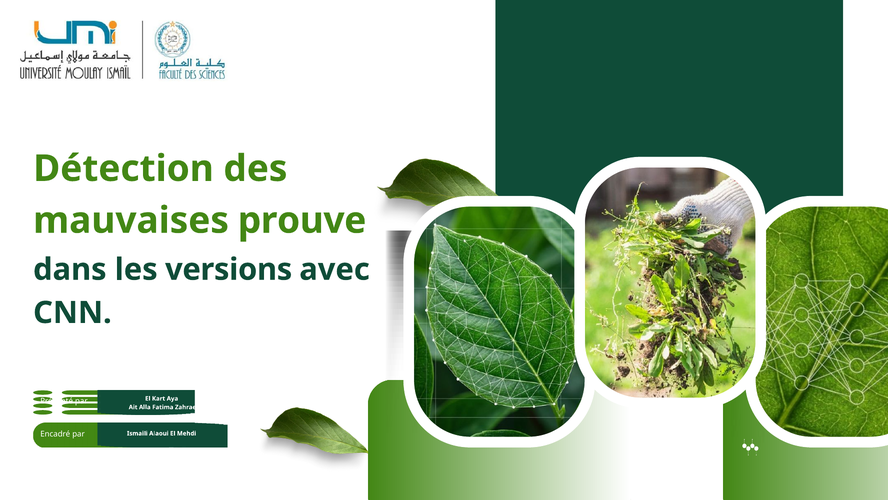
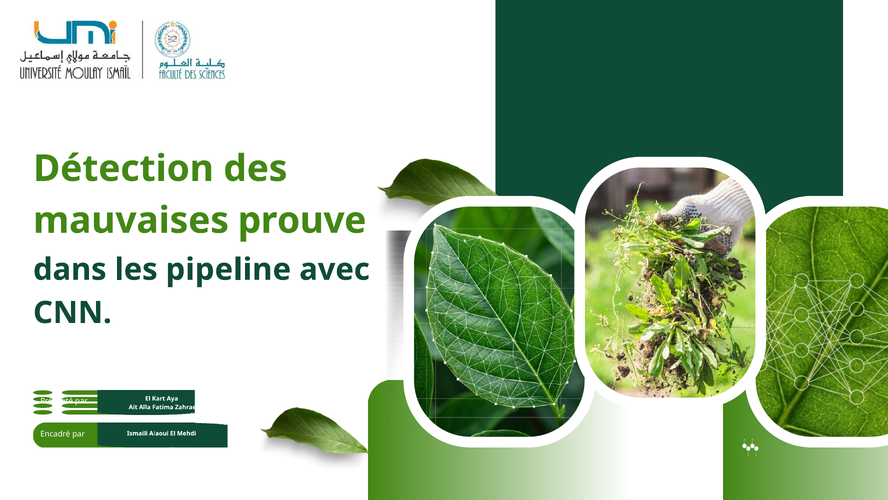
versions: versions -> pipeline
